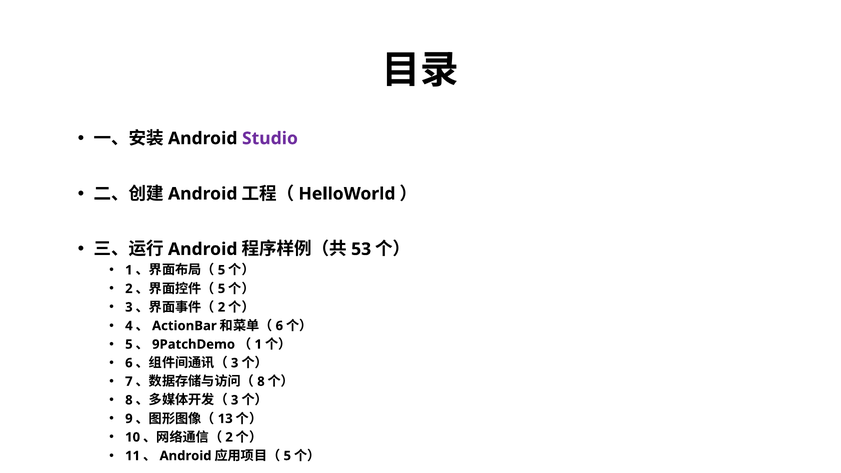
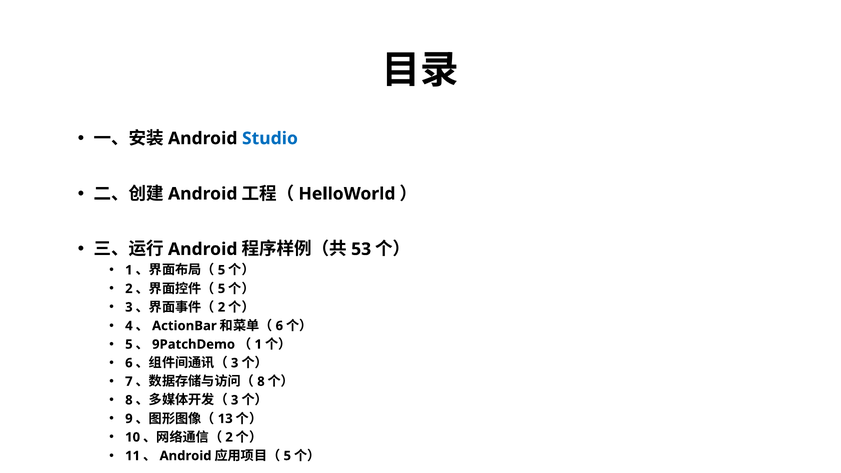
Studio colour: purple -> blue
